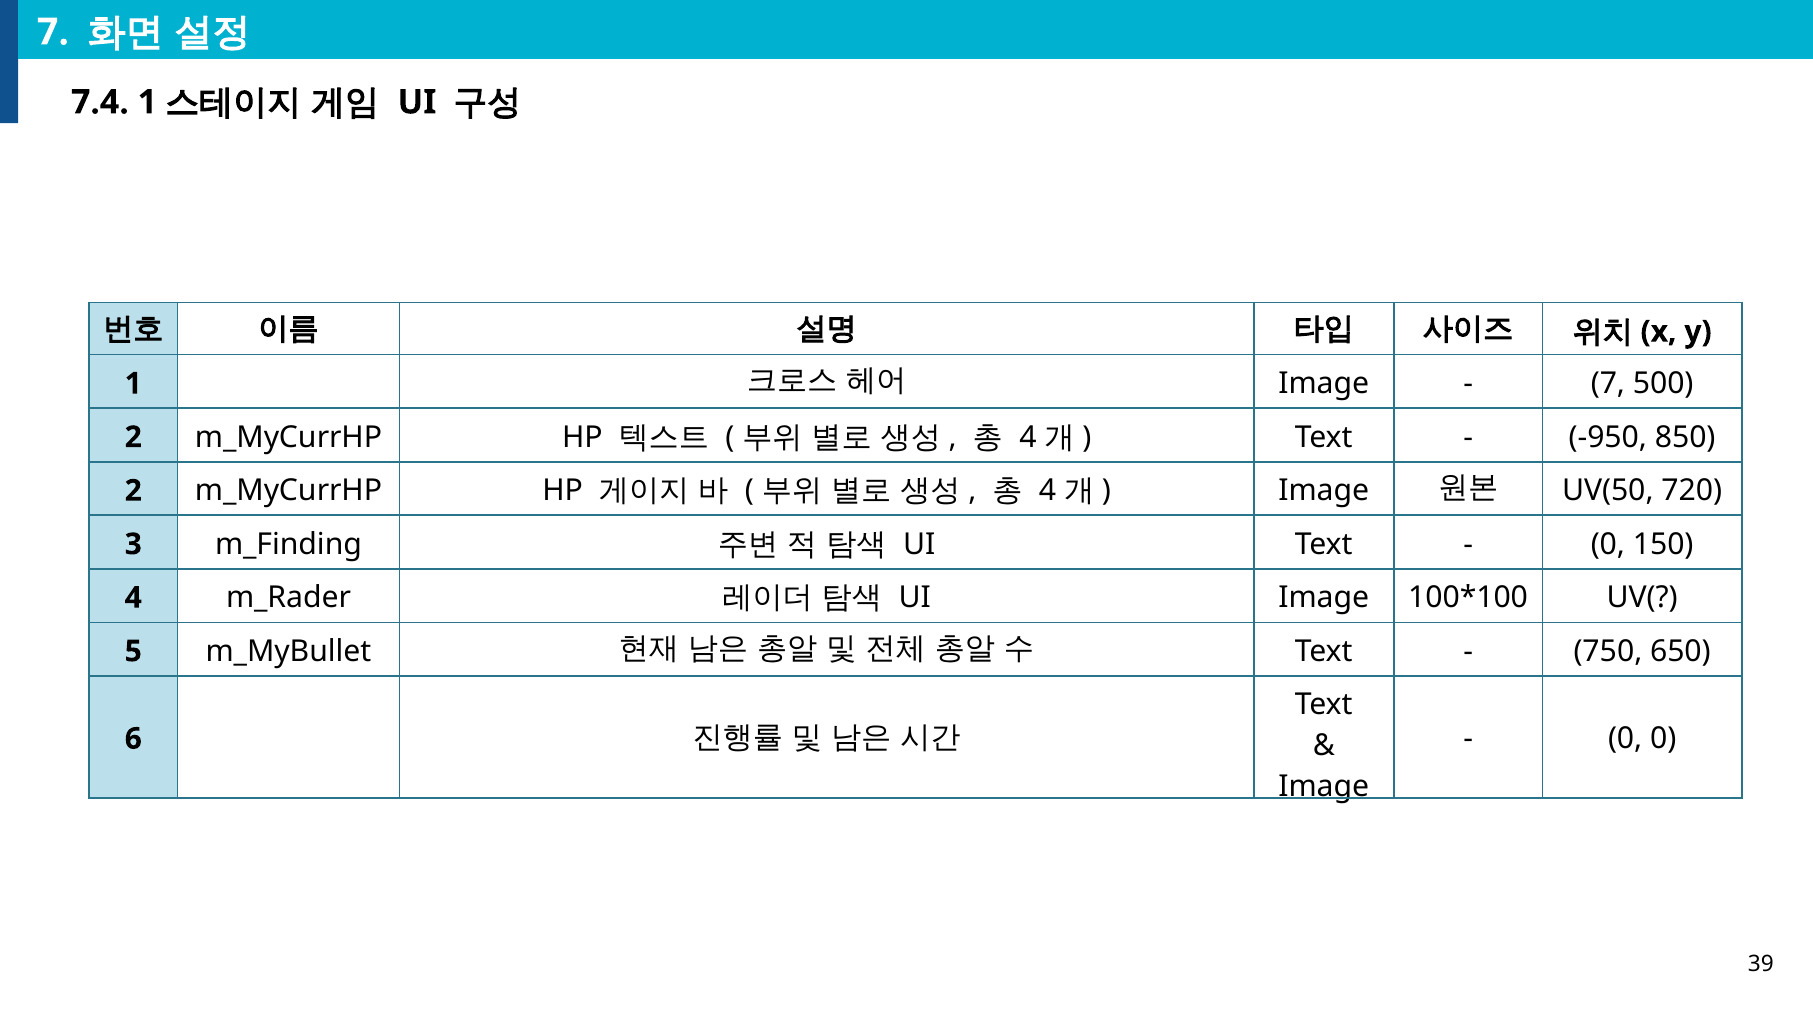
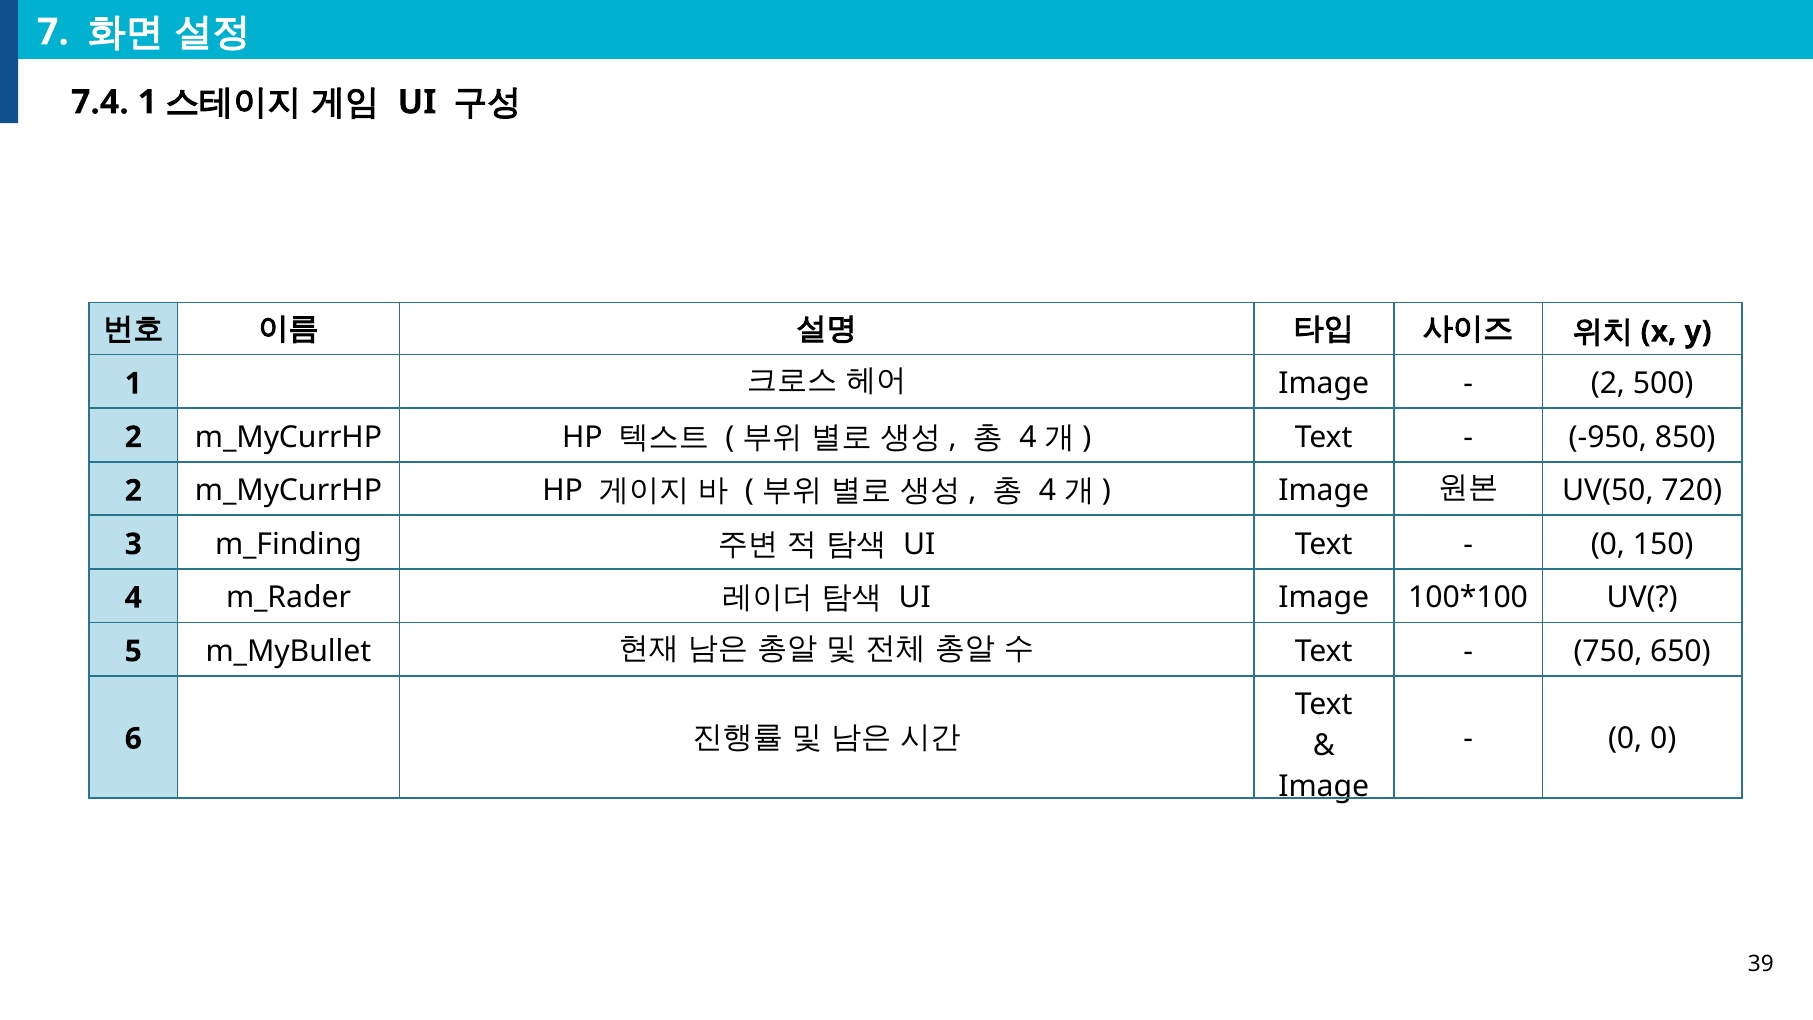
7 at (1608, 384): 7 -> 2
